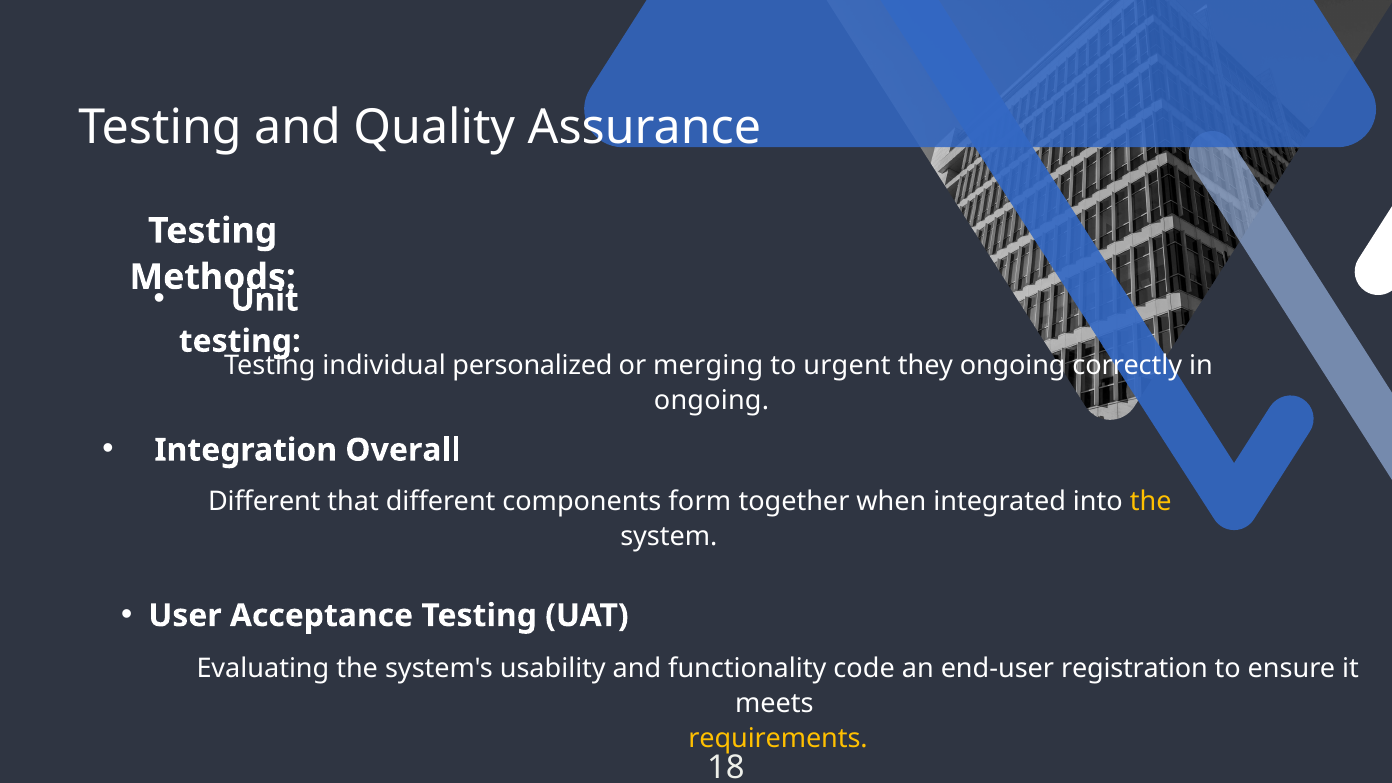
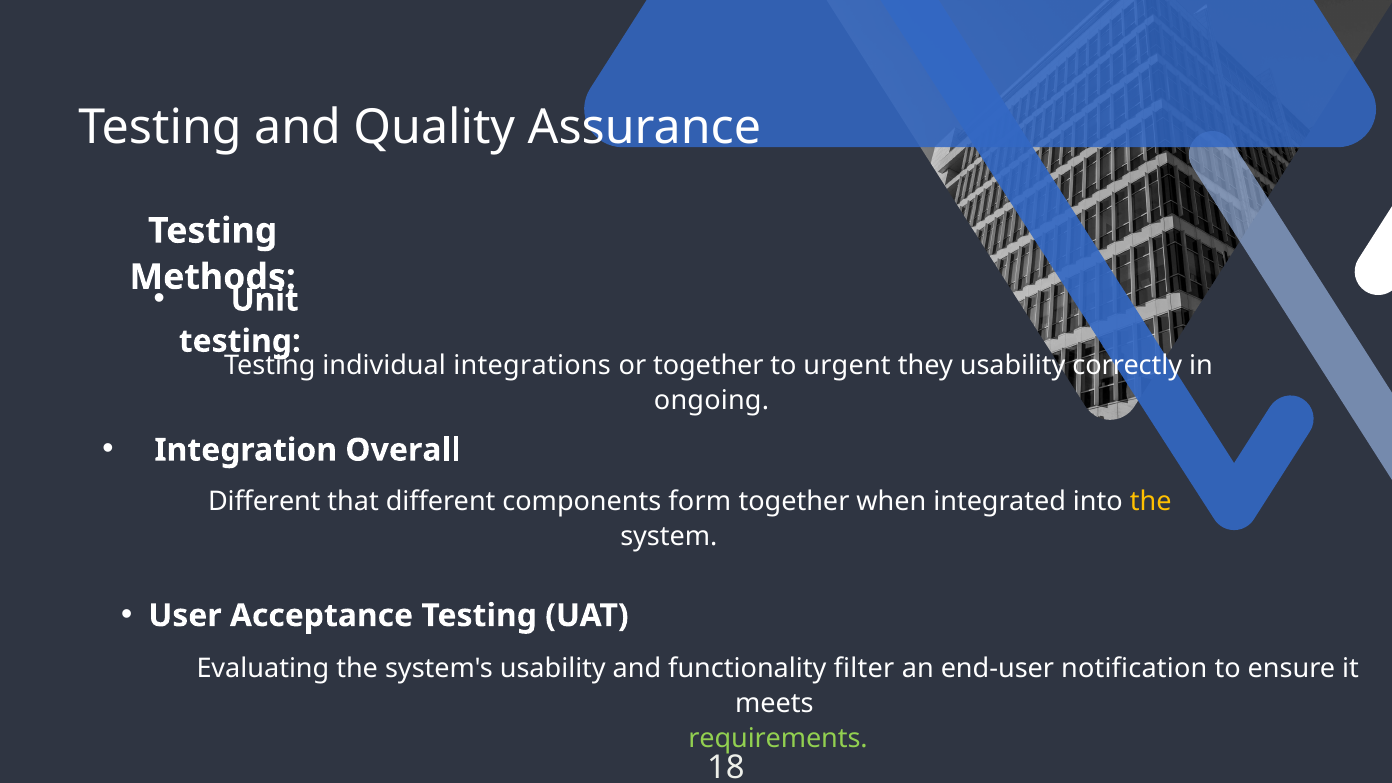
personalized: personalized -> integrations
or merging: merging -> together
they ongoing: ongoing -> usability
code: code -> filter
registration: registration -> notification
requirements colour: yellow -> light green
